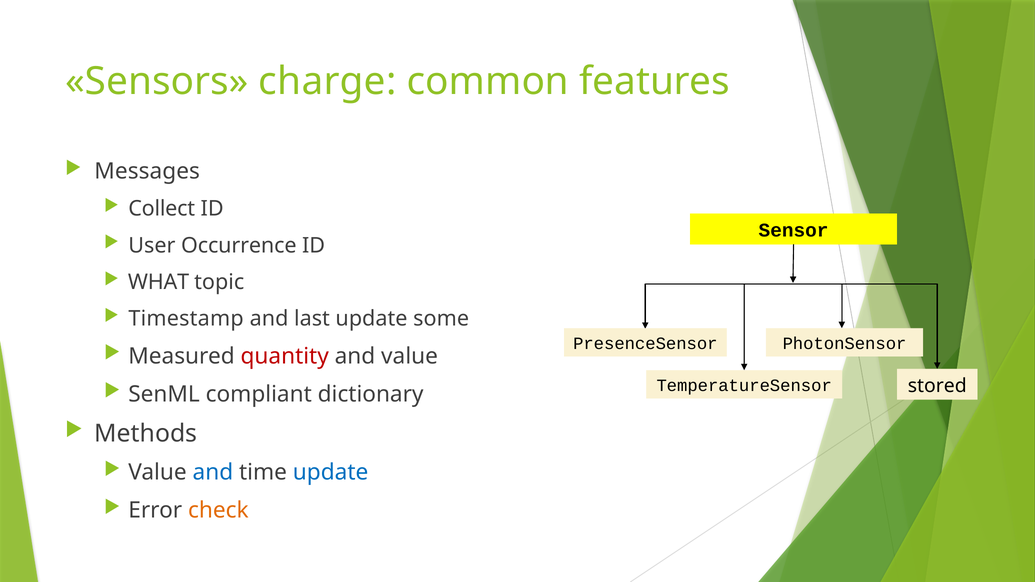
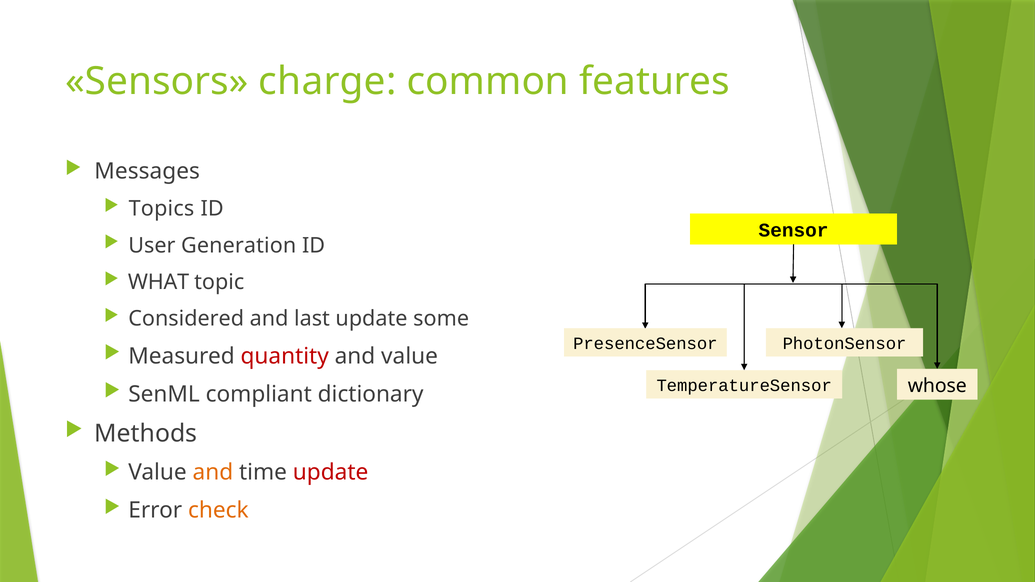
Collect: Collect -> Topics
Occurrence: Occurrence -> Generation
Timestamp: Timestamp -> Considered
stored: stored -> whose
and at (213, 473) colour: blue -> orange
update at (331, 473) colour: blue -> red
